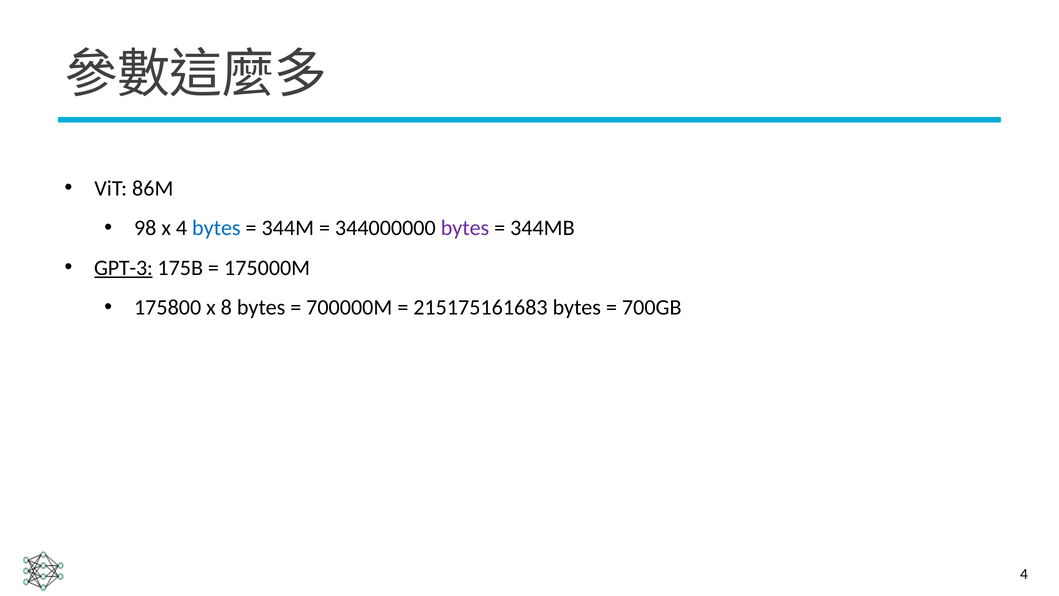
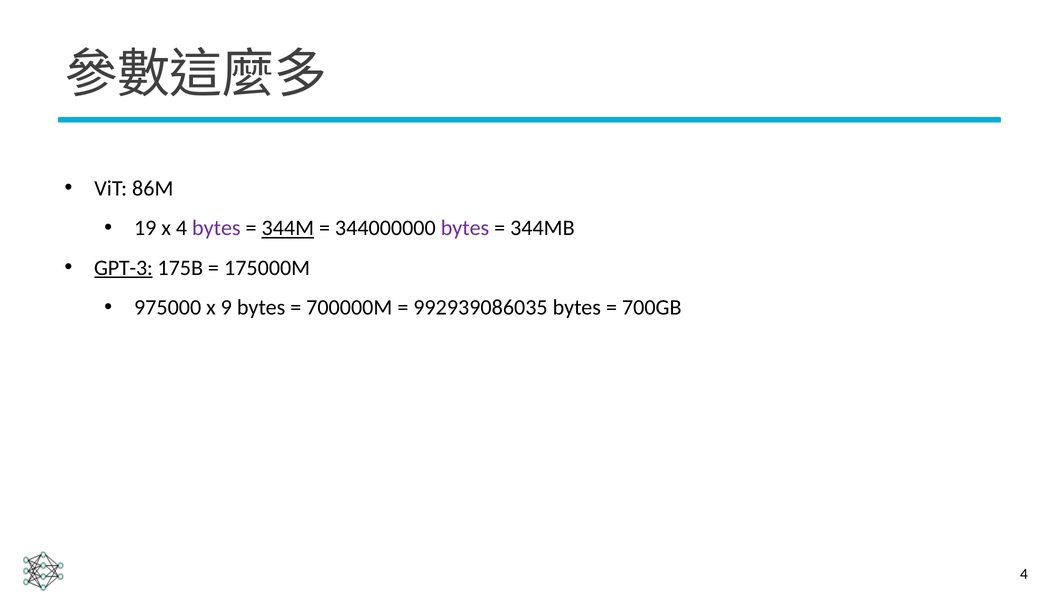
98: 98 -> 19
bytes at (216, 228) colour: blue -> purple
344M underline: none -> present
175800: 175800 -> 975000
8: 8 -> 9
215175161683: 215175161683 -> 992939086035
